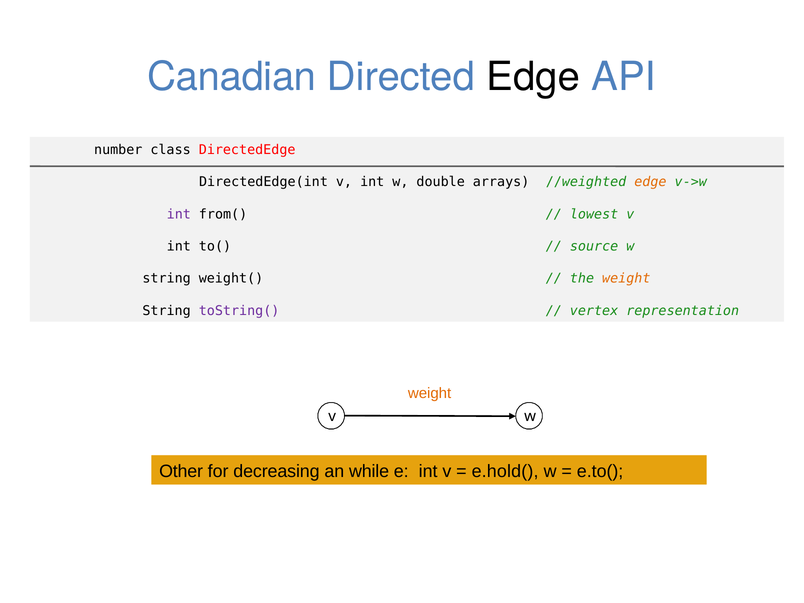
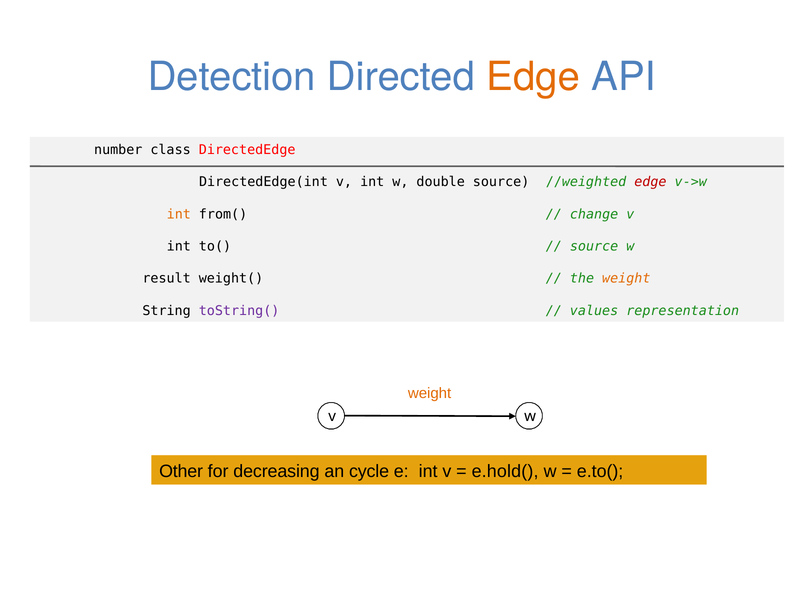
Canadian: Canadian -> Detection
Edge at (533, 77) colour: black -> orange
double arrays: arrays -> source
edge at (650, 182) colour: orange -> red
int at (179, 214) colour: purple -> orange
lowest: lowest -> change
string at (167, 279): string -> result
vertex: vertex -> values
while: while -> cycle
